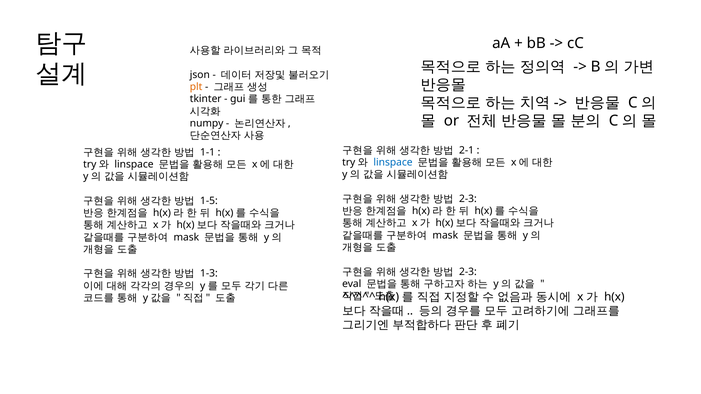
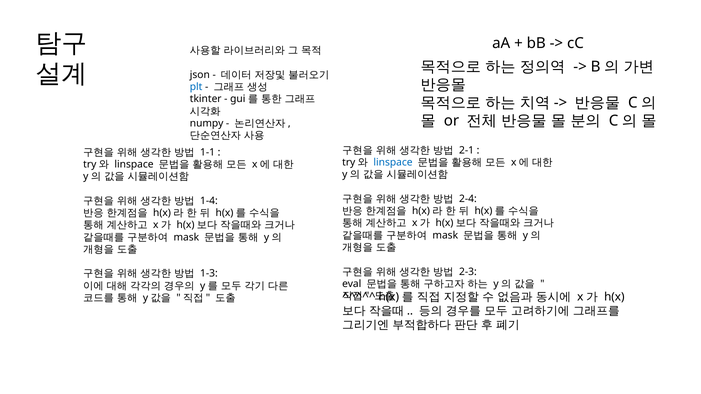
plt colour: orange -> blue
2-3 at (468, 199): 2-3 -> 2-4
1-5: 1-5 -> 1-4
